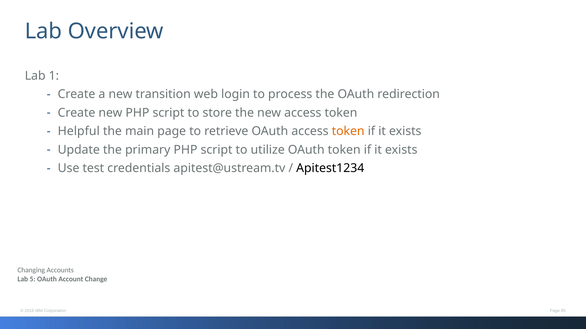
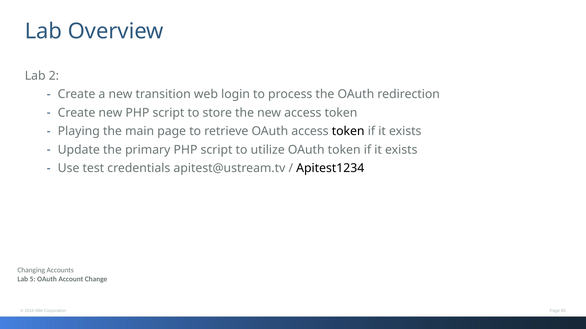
1: 1 -> 2
Helpful: Helpful -> Playing
token at (348, 132) colour: orange -> black
